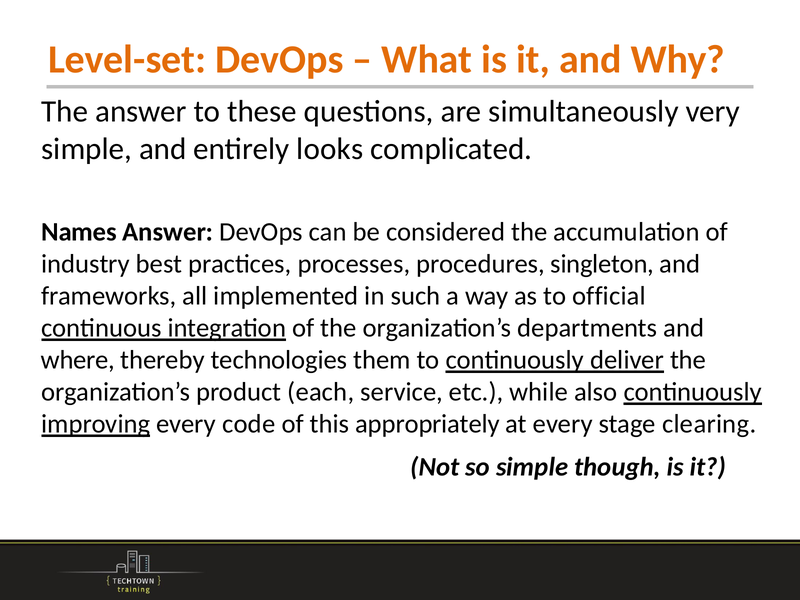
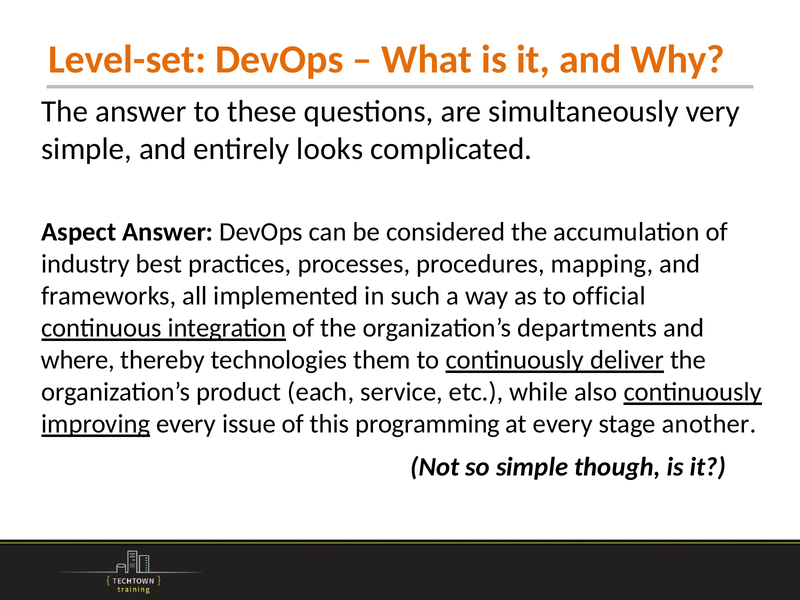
Names: Names -> Aspect
singleton: singleton -> mapping
code: code -> issue
appropriately: appropriately -> programming
clearing: clearing -> another
